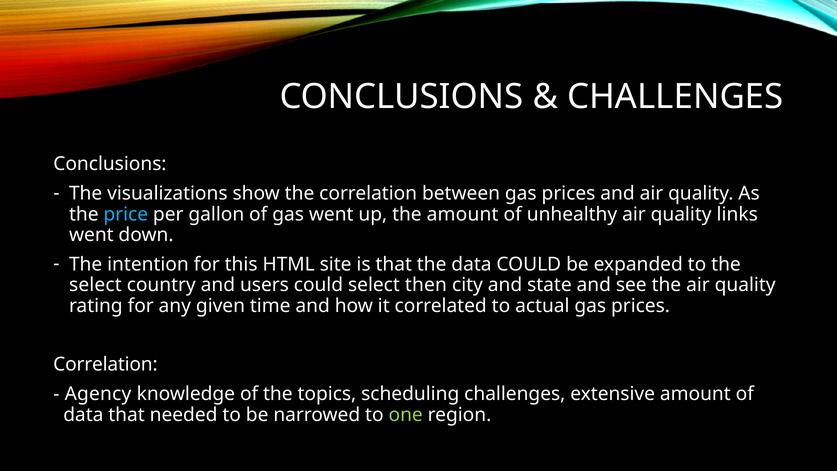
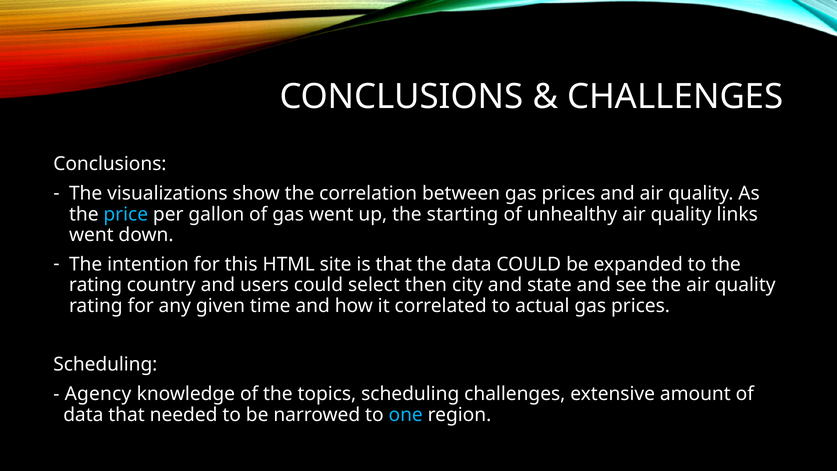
the amount: amount -> starting
select at (95, 285): select -> rating
Correlation at (105, 364): Correlation -> Scheduling
one colour: light green -> light blue
